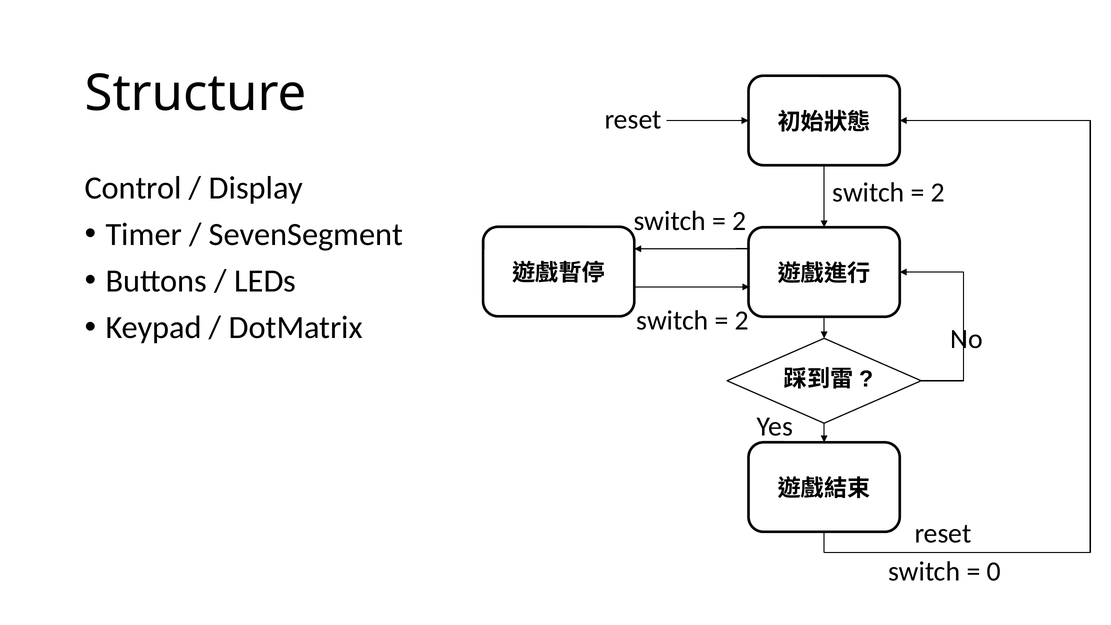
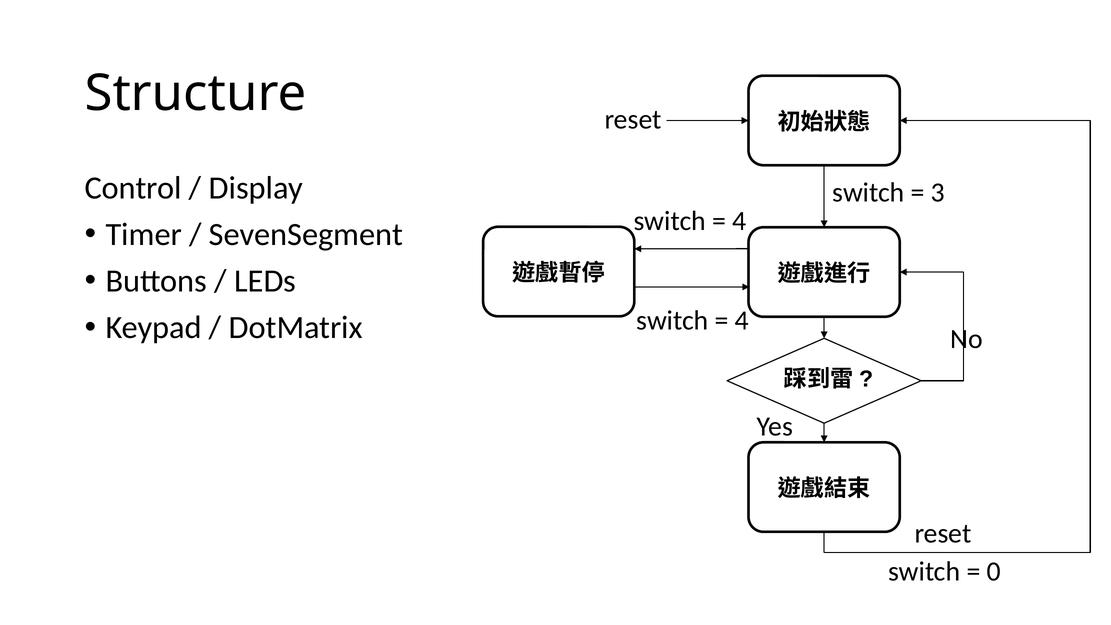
2 at (938, 193): 2 -> 3
2 at (739, 221): 2 -> 4
2 at (742, 321): 2 -> 4
